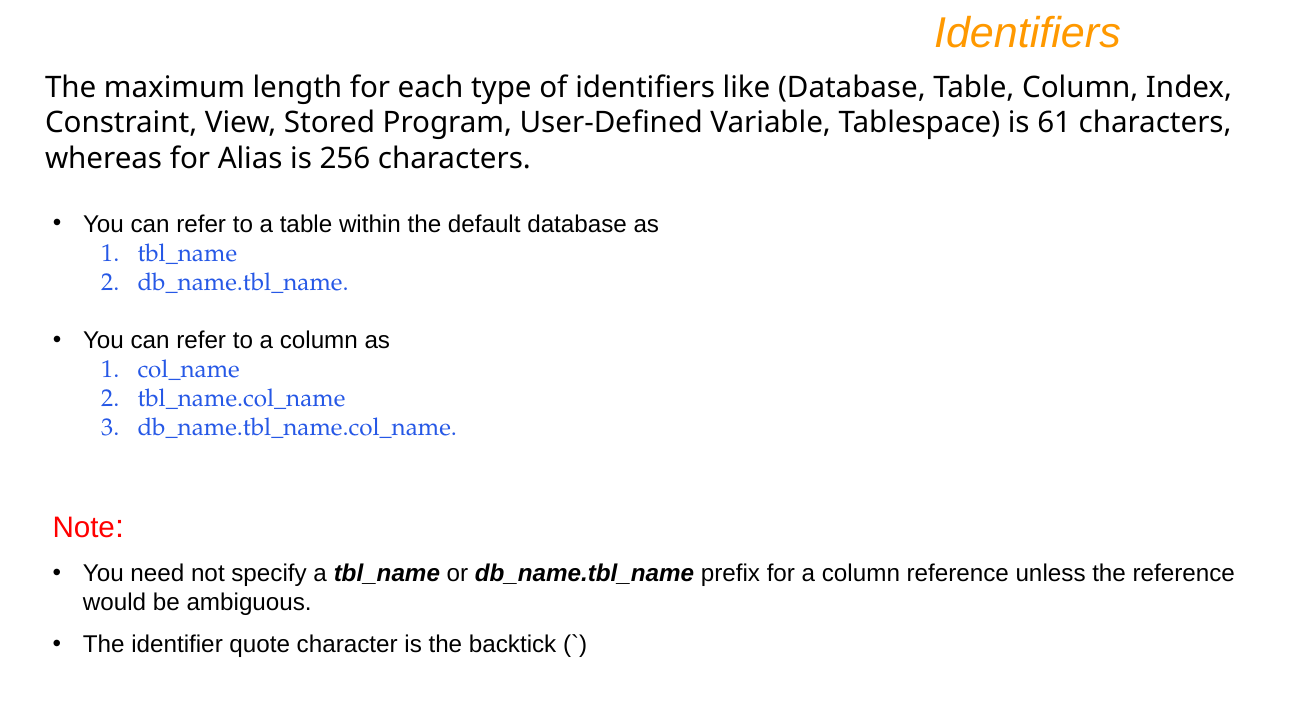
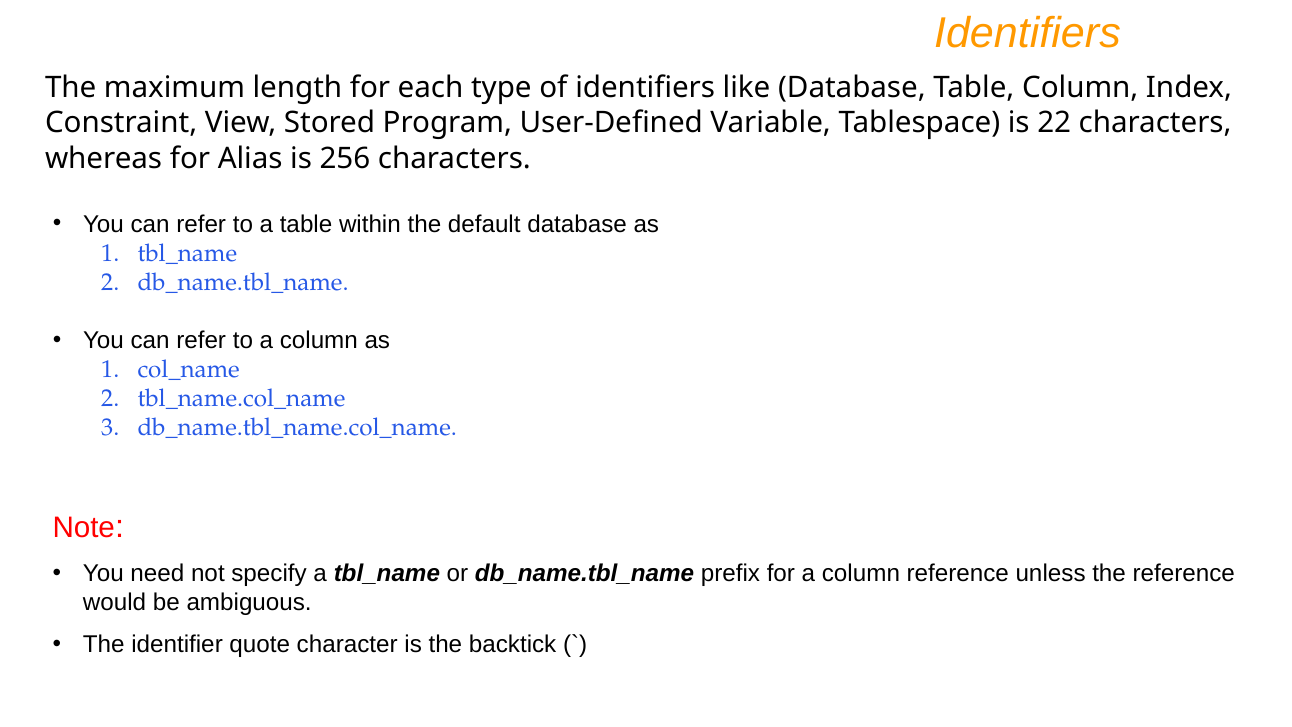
61: 61 -> 22
